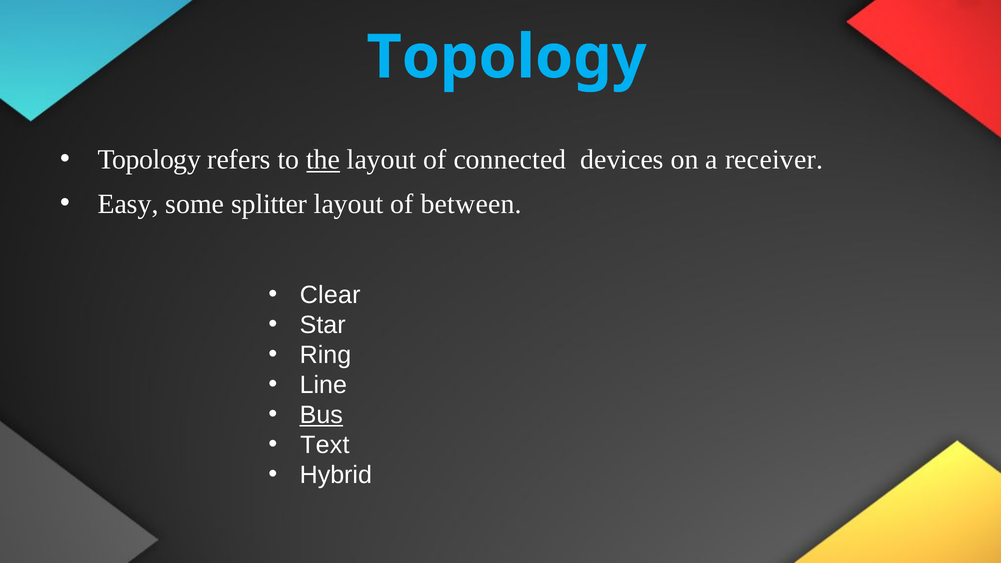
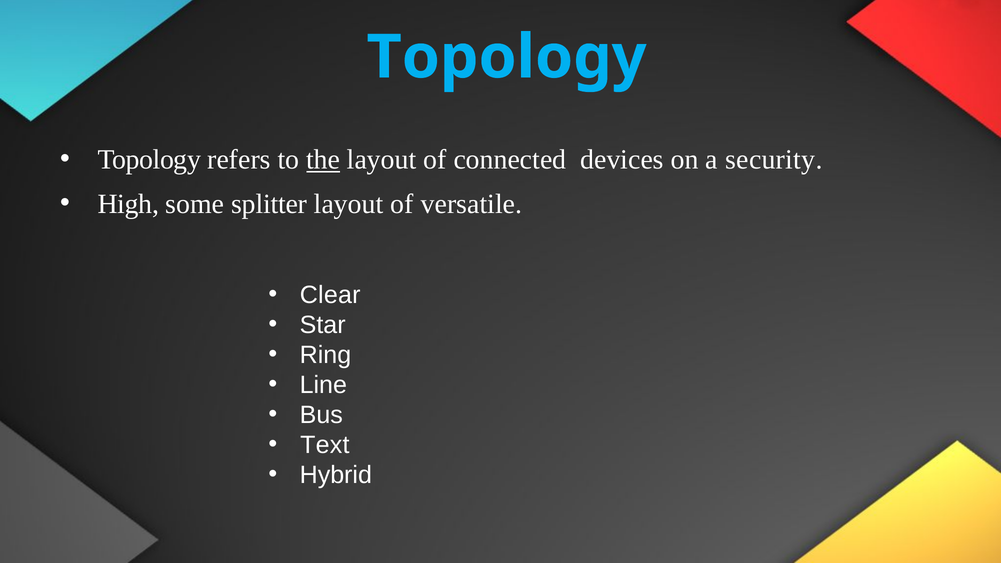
receiver: receiver -> security
Easy: Easy -> High
between: between -> versatile
Bus underline: present -> none
